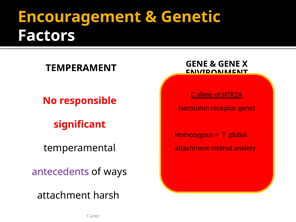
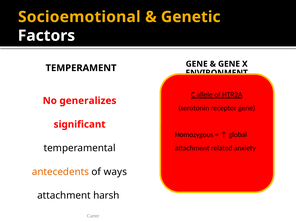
Encouragement: Encouragement -> Socioemotional
responsible: responsible -> generalizes
antecedents colour: purple -> orange
